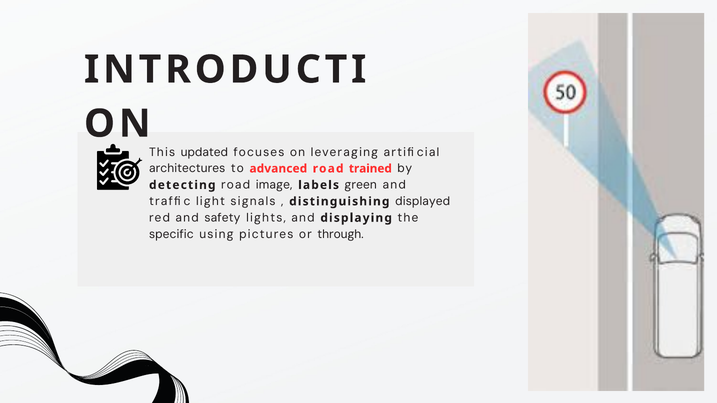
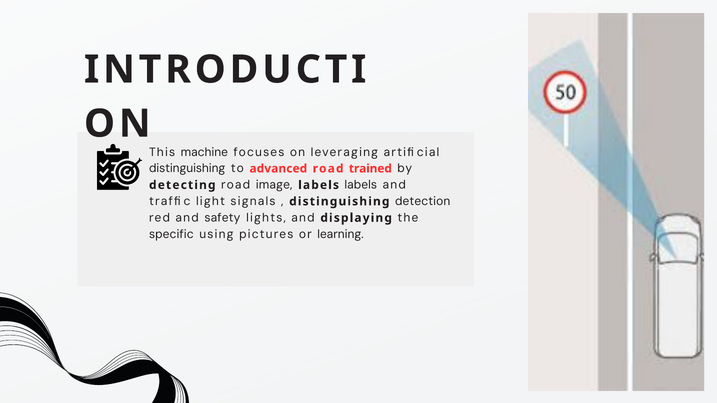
updated: updated -> machine
architectures at (187, 169): architectures -> distinguishing
labels green: green -> labels
displayed: displayed -> detection
through: through -> learning
